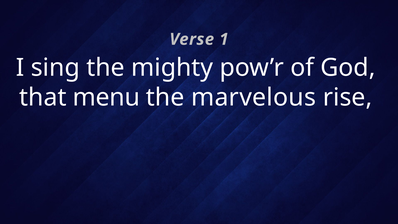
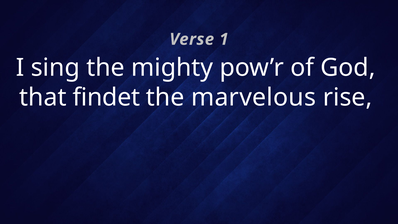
menu: menu -> findet
